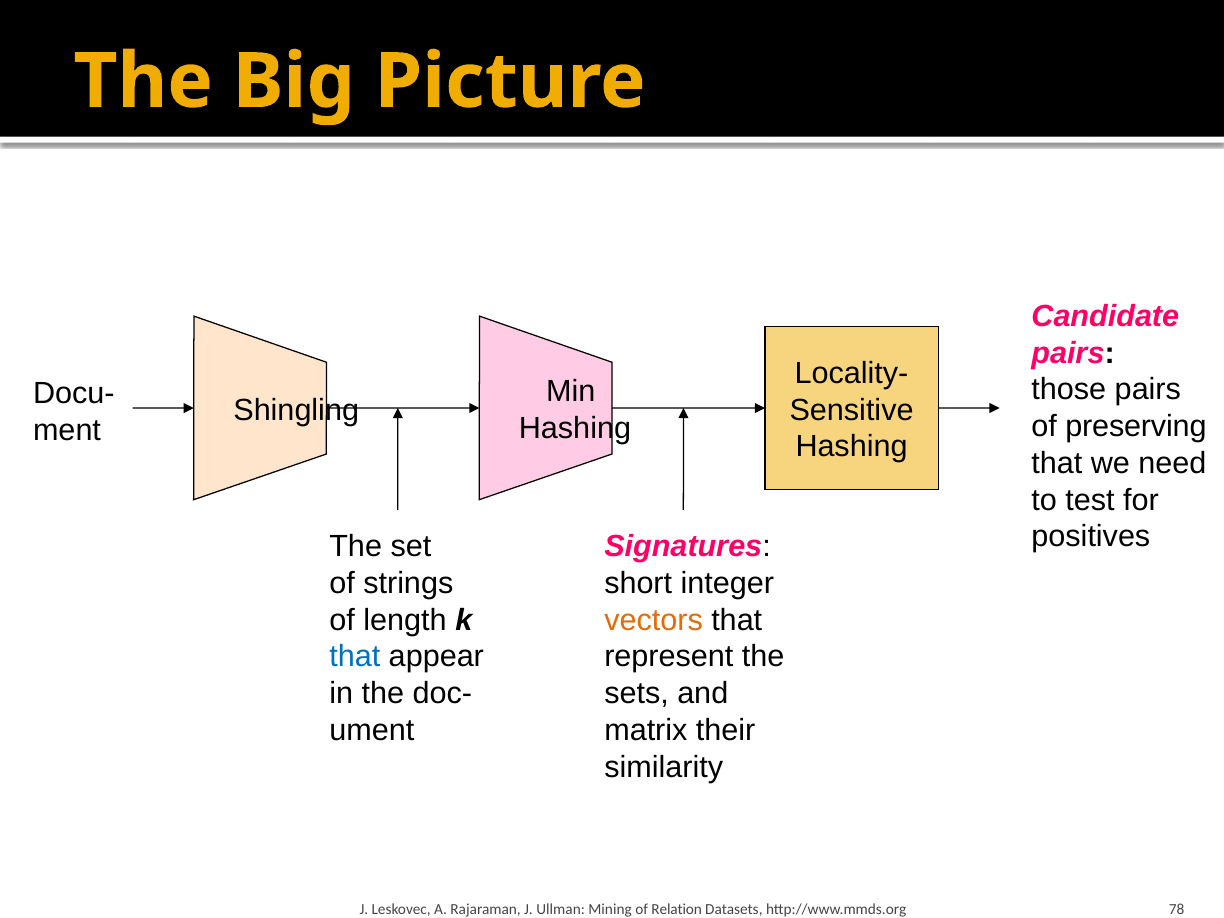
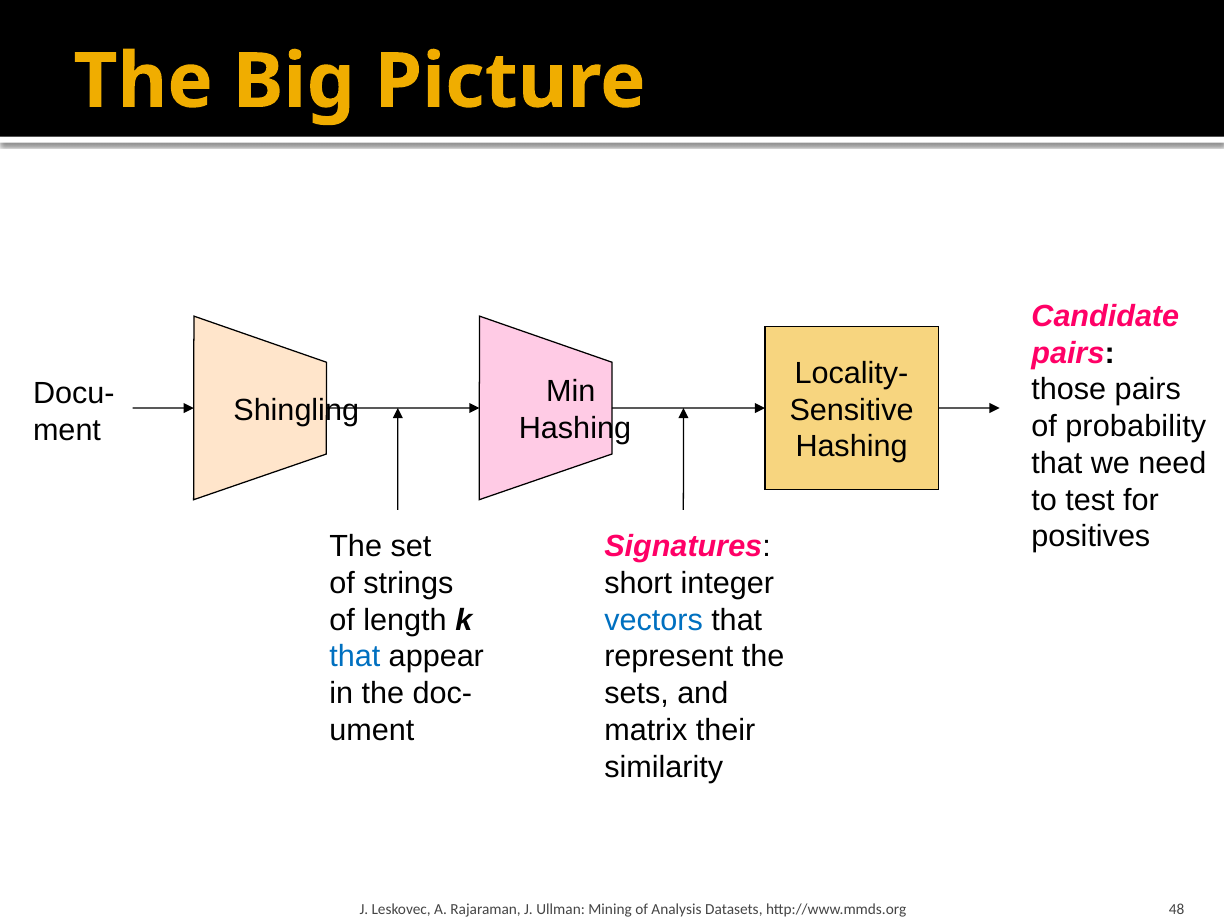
preserving: preserving -> probability
vectors colour: orange -> blue
Relation: Relation -> Analysis
78: 78 -> 48
